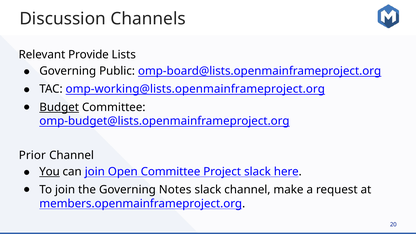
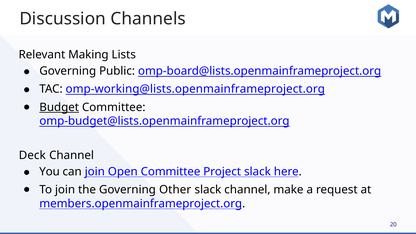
Provide: Provide -> Making
Prior: Prior -> Deck
You underline: present -> none
Notes: Notes -> Other
